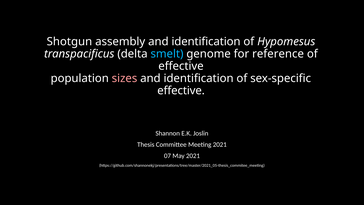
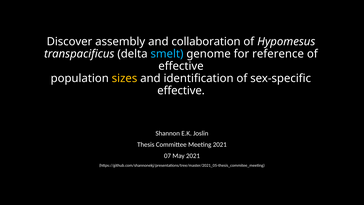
Shotgun: Shotgun -> Discover
assembly and identification: identification -> collaboration
sizes colour: pink -> yellow
